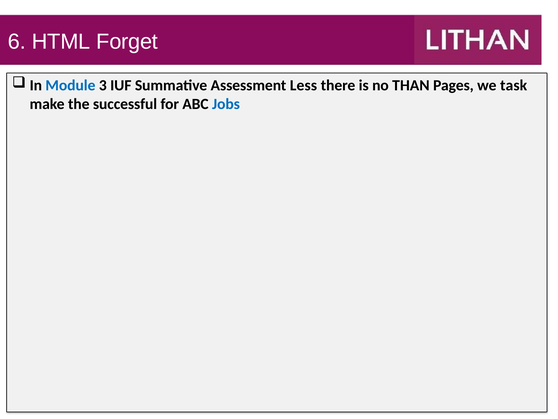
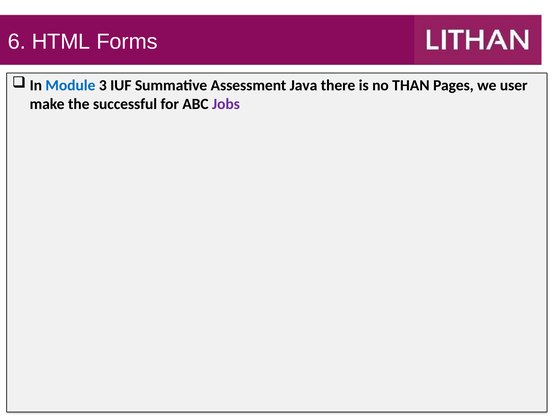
Forget: Forget -> Forms
Less: Less -> Java
task: task -> user
Jobs colour: blue -> purple
